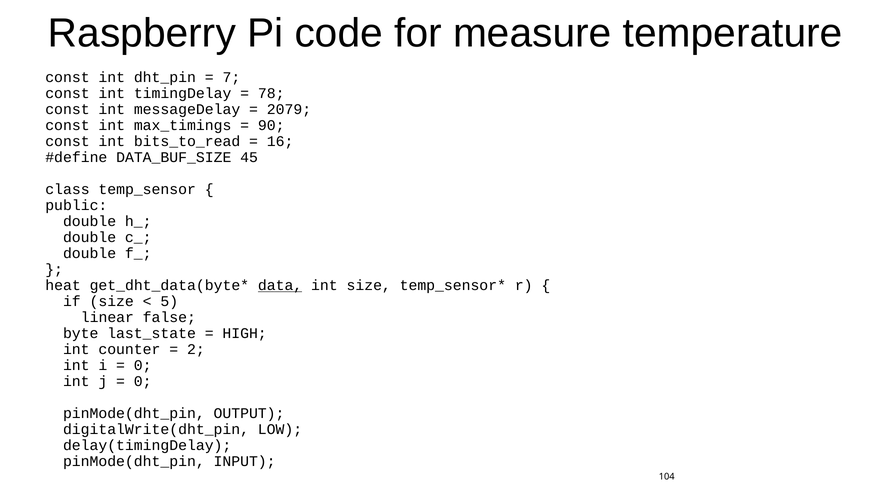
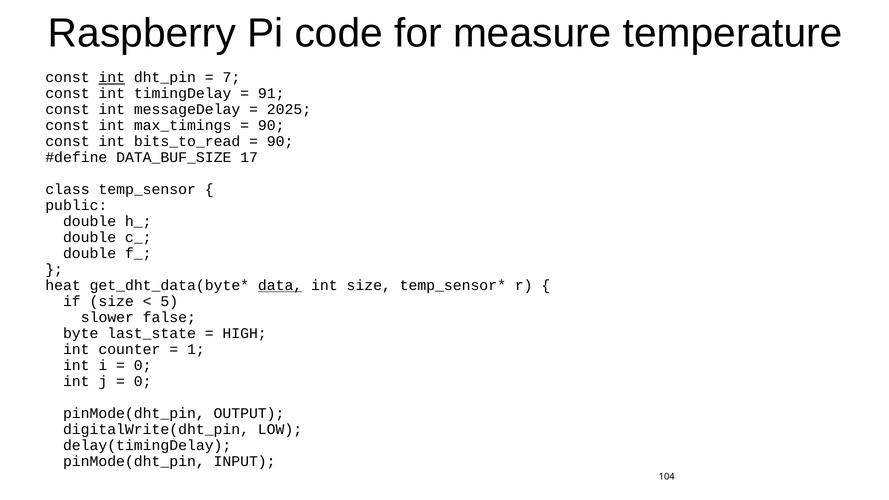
int at (112, 78) underline: none -> present
78: 78 -> 91
2079: 2079 -> 2025
16 at (280, 142): 16 -> 90
45: 45 -> 17
linear: linear -> slower
2: 2 -> 1
